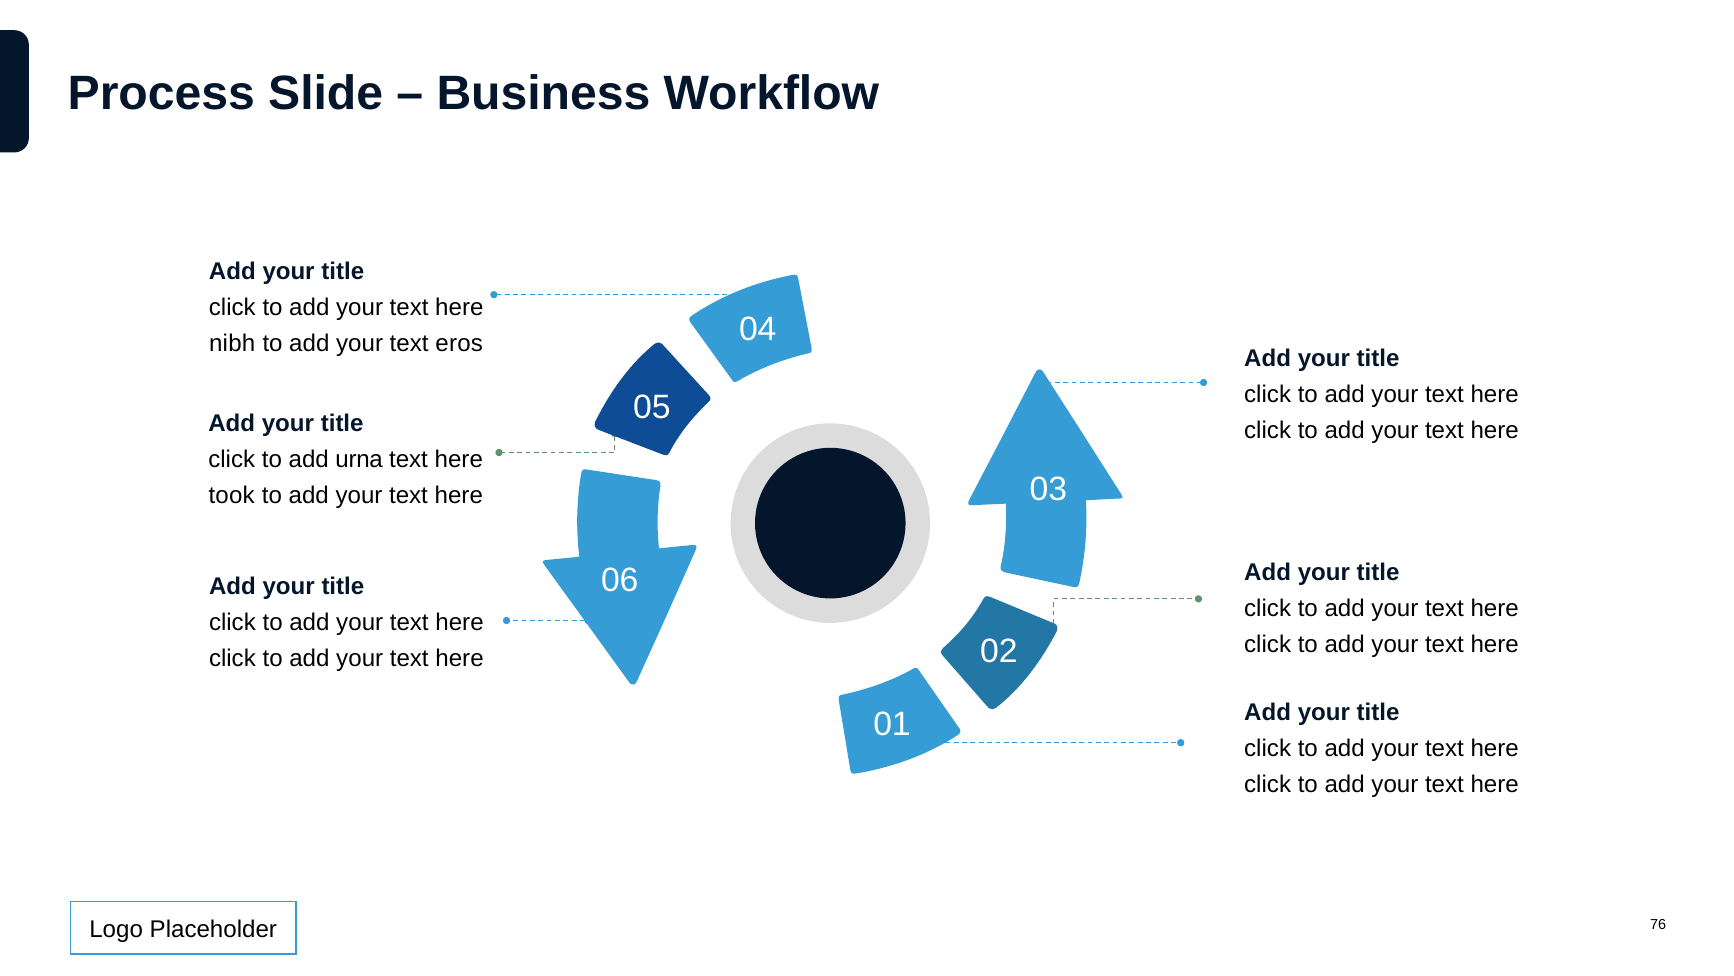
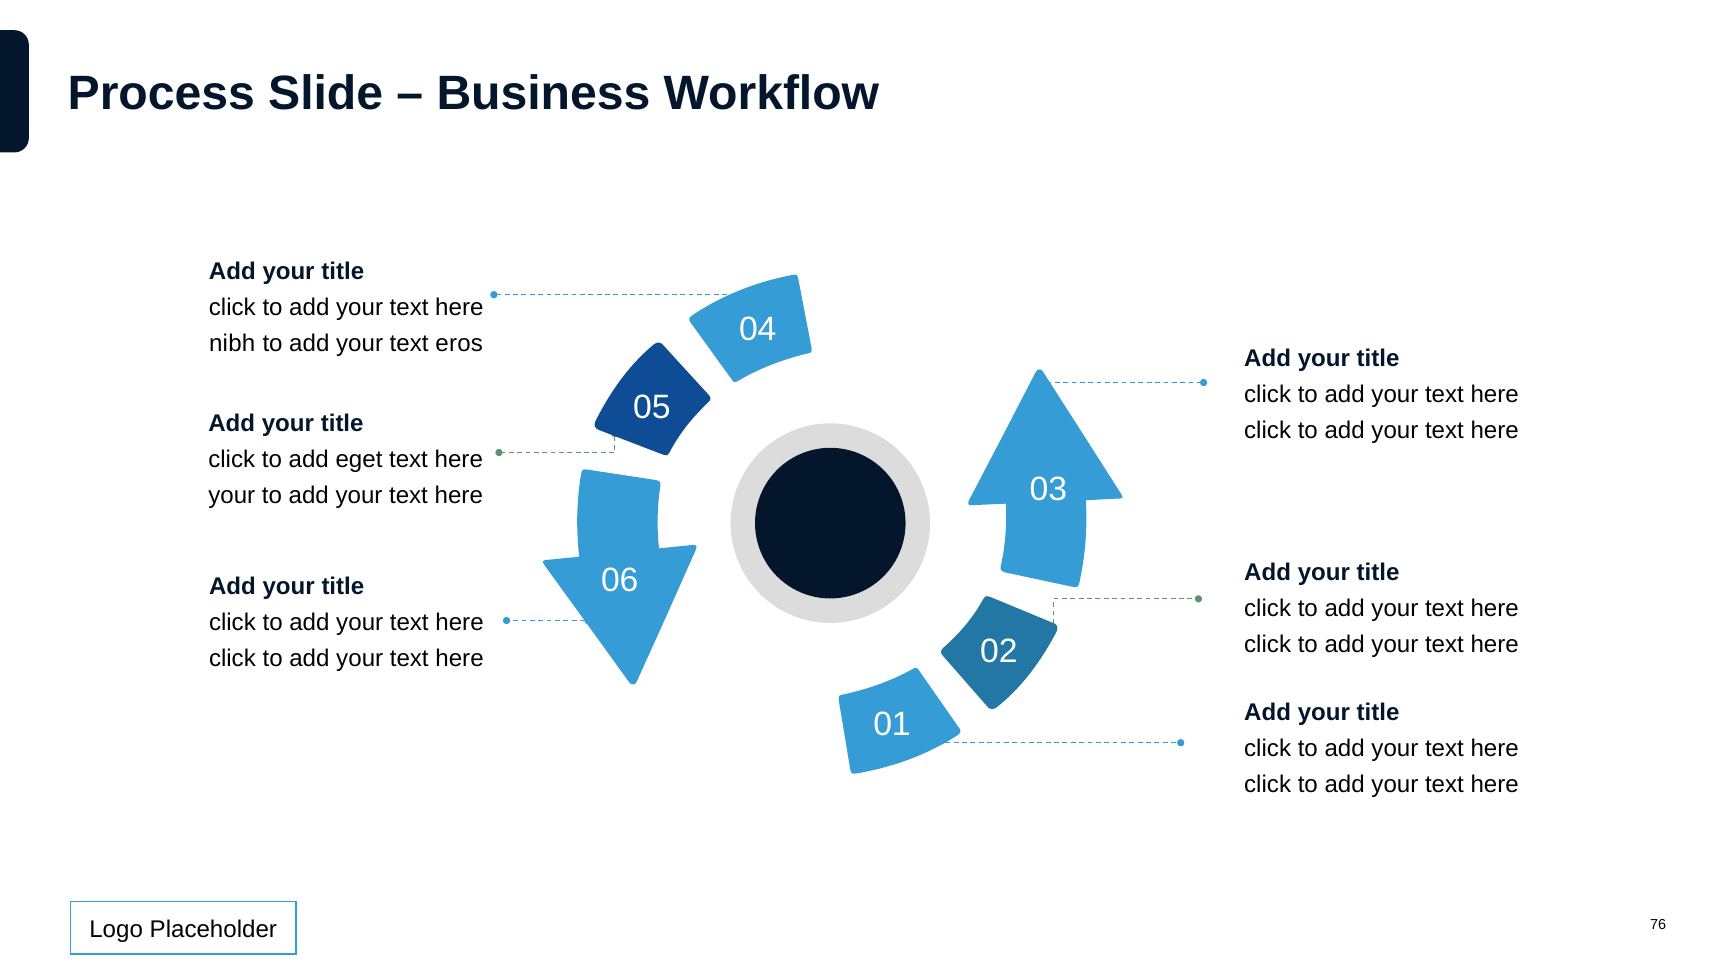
urna: urna -> eget
took at (232, 495): took -> your
